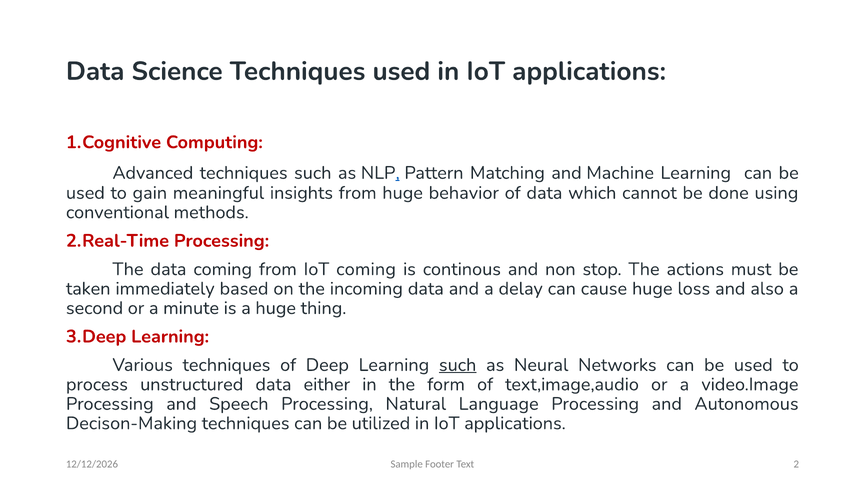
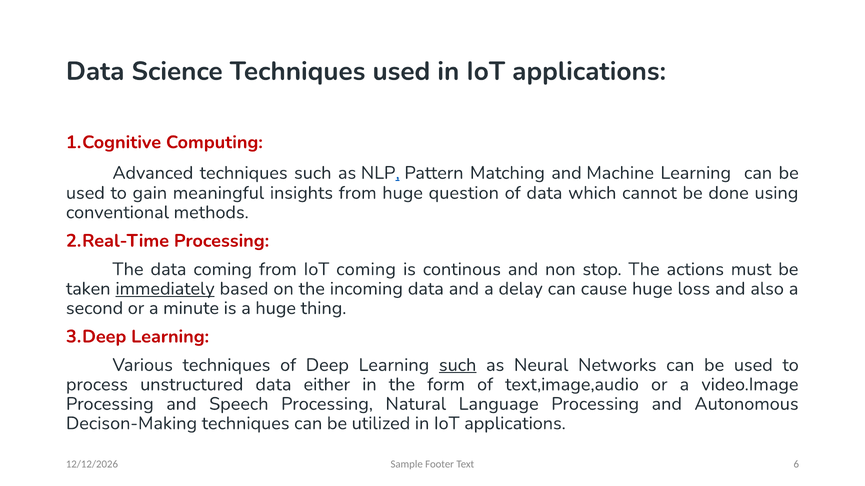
behavior: behavior -> question
immediately underline: none -> present
2: 2 -> 6
